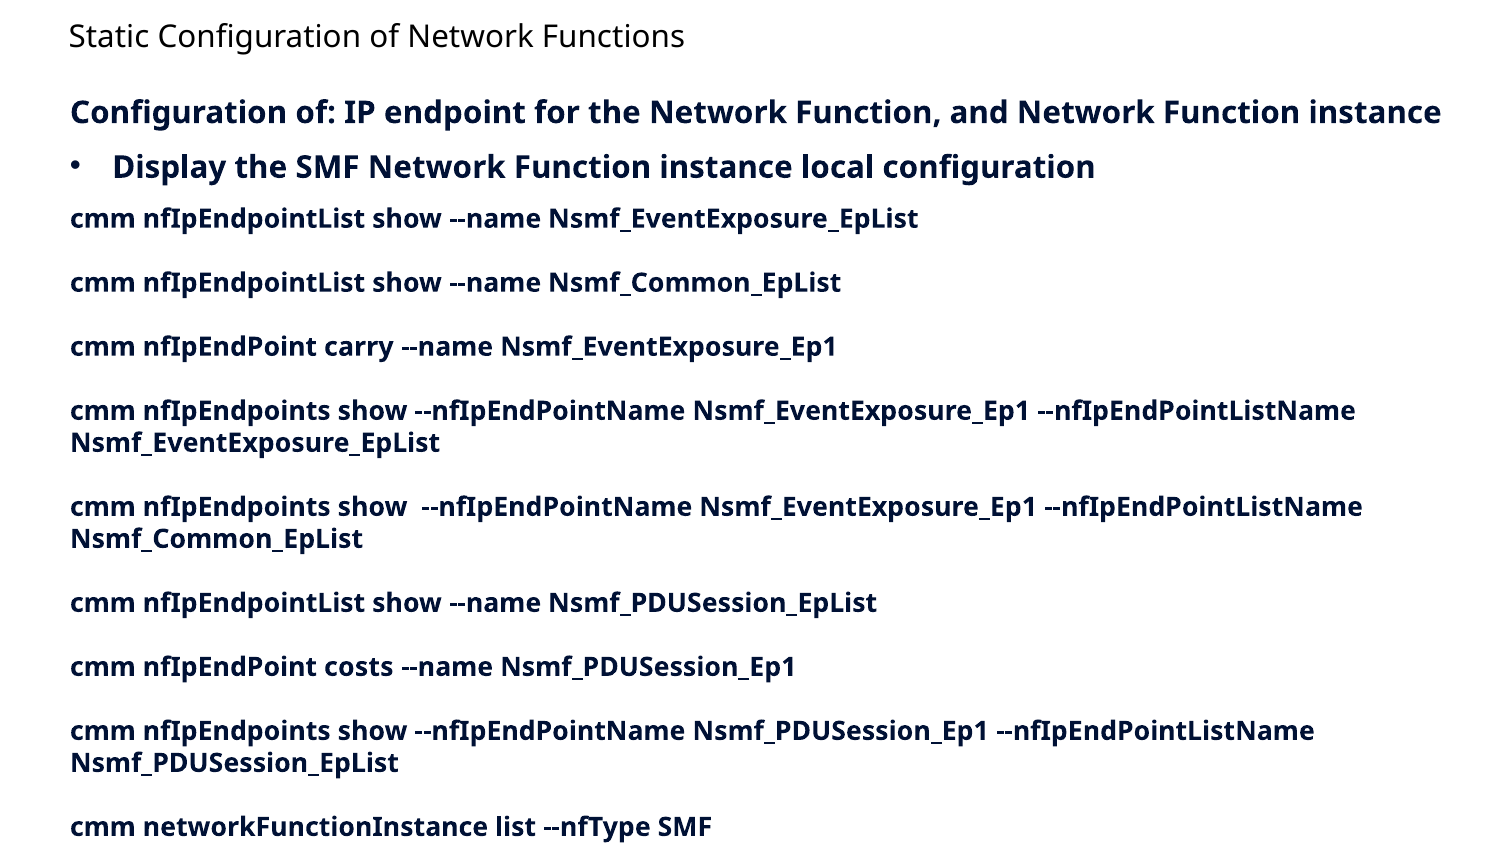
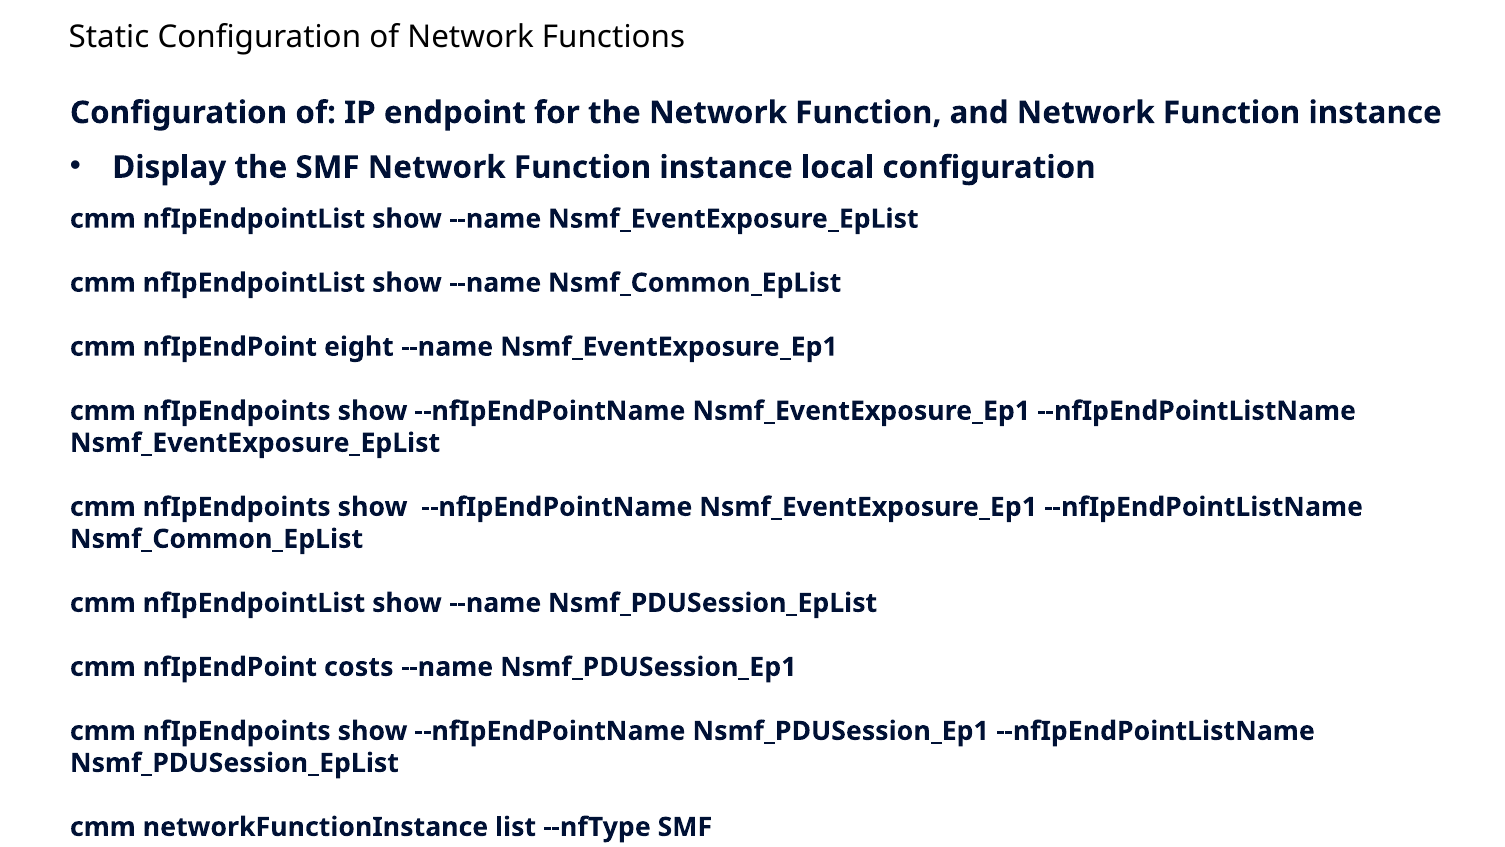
carry: carry -> eight
